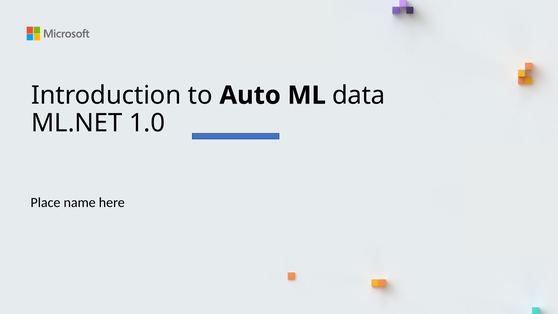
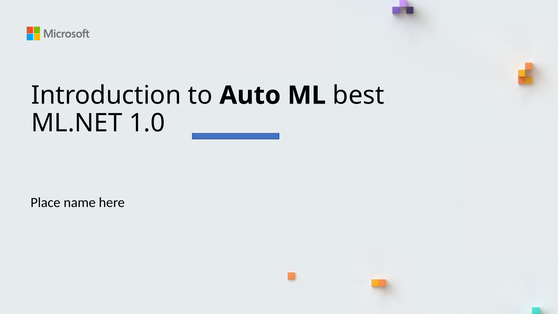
data: data -> best
